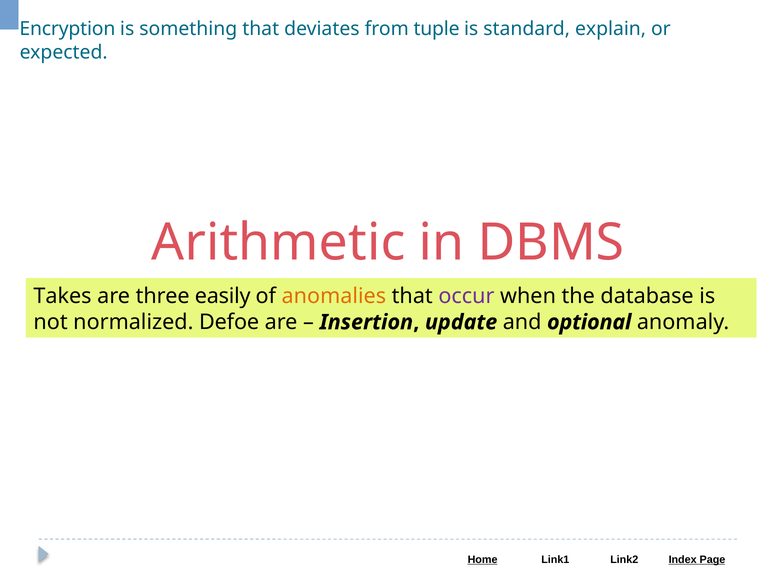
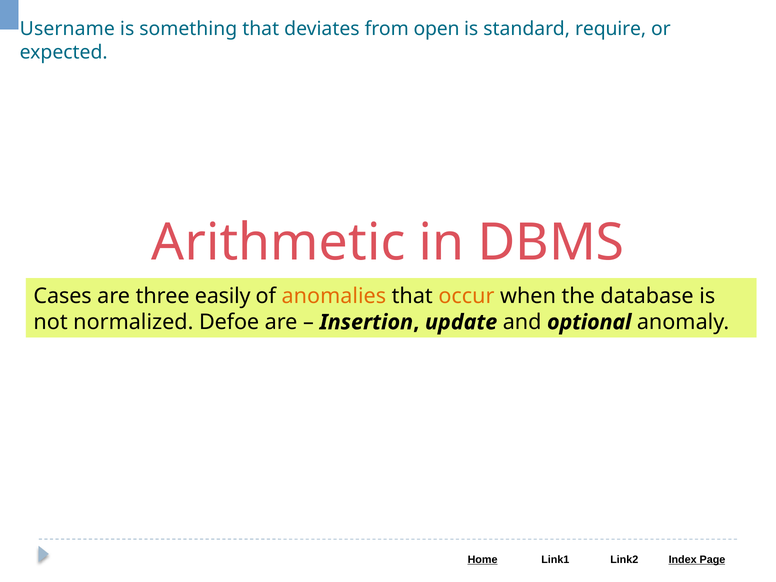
Encryption: Encryption -> Username
tuple: tuple -> open
explain: explain -> require
Takes: Takes -> Cases
occur colour: purple -> orange
